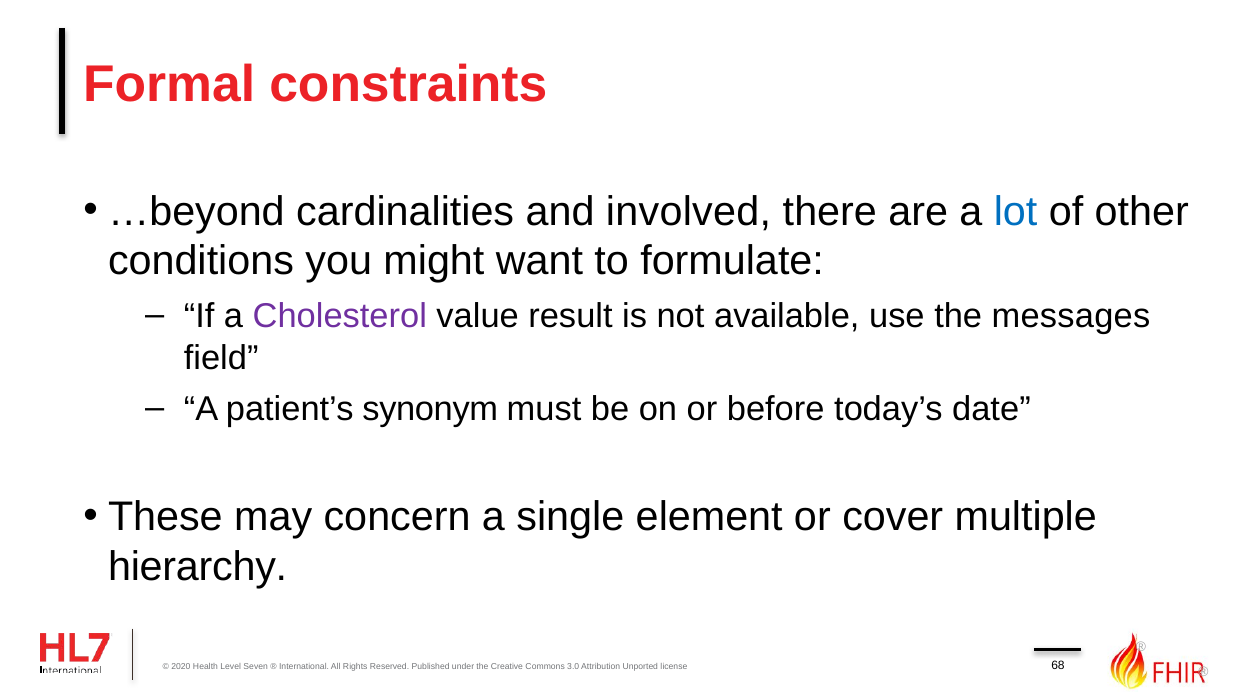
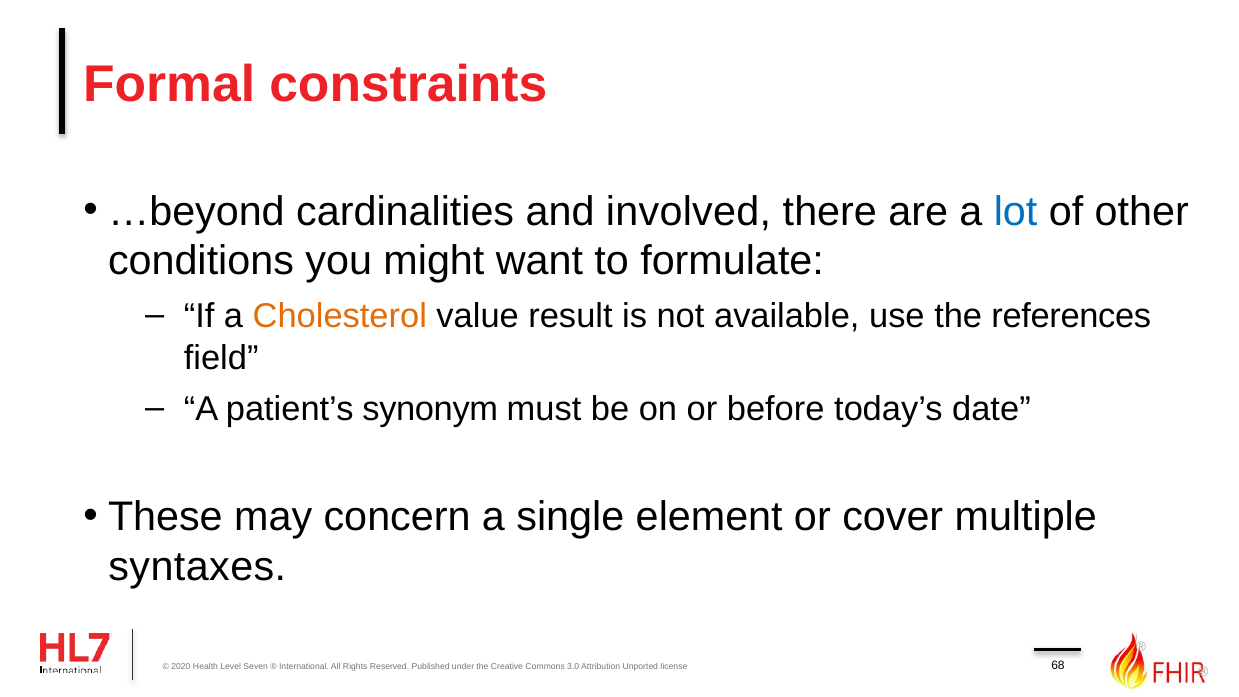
Cholesterol colour: purple -> orange
messages: messages -> references
hierarchy: hierarchy -> syntaxes
